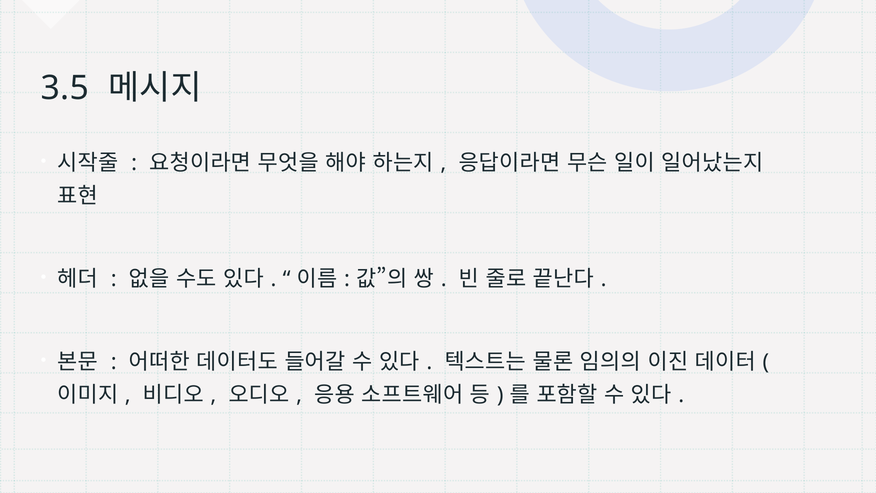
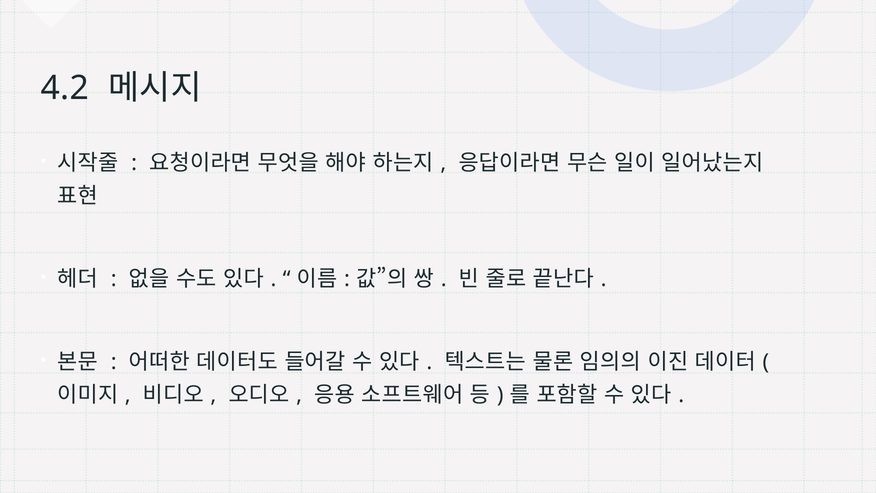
3.5: 3.5 -> 4.2
